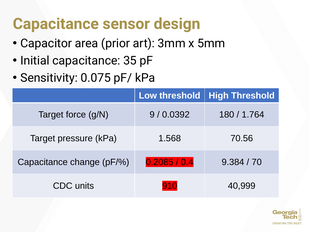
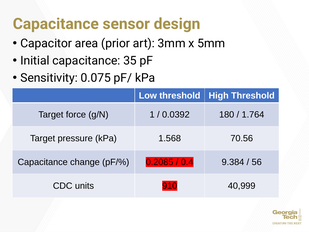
9: 9 -> 1
70: 70 -> 56
